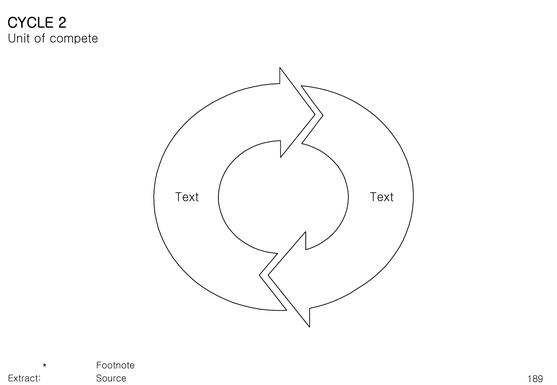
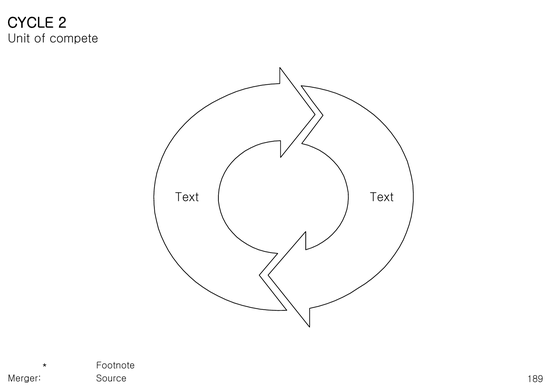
Extract: Extract -> Merger
